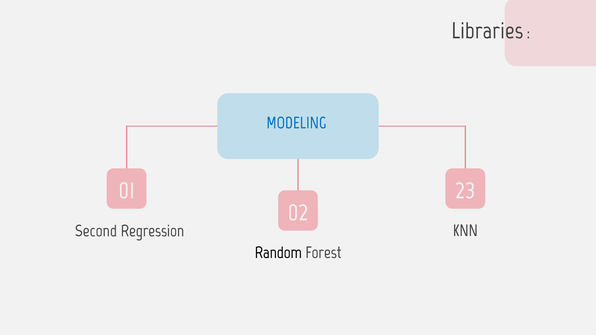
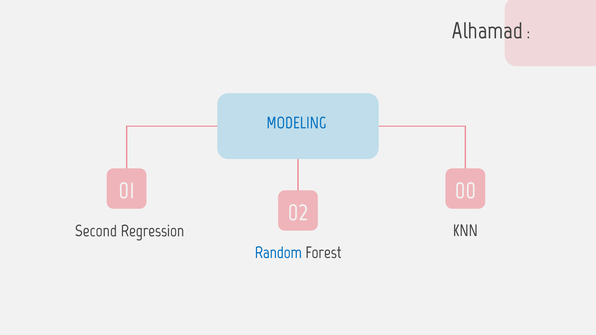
Libraries: Libraries -> Alhamad
23: 23 -> 00
Random colour: black -> blue
